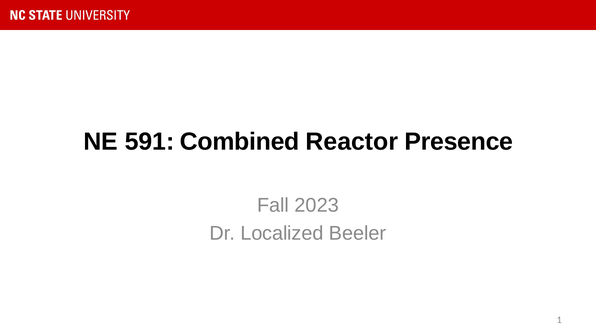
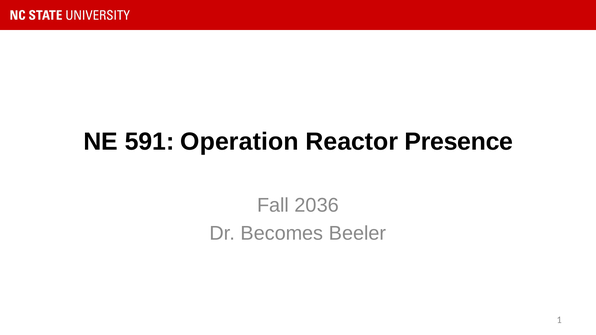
Combined: Combined -> Operation
2023: 2023 -> 2036
Localized: Localized -> Becomes
